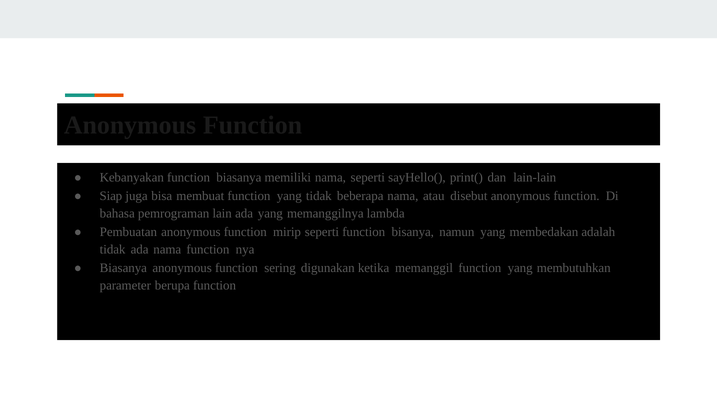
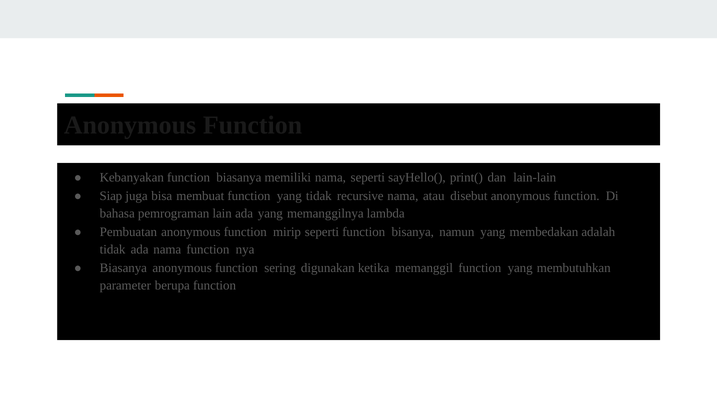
beberapa: beberapa -> recursive
